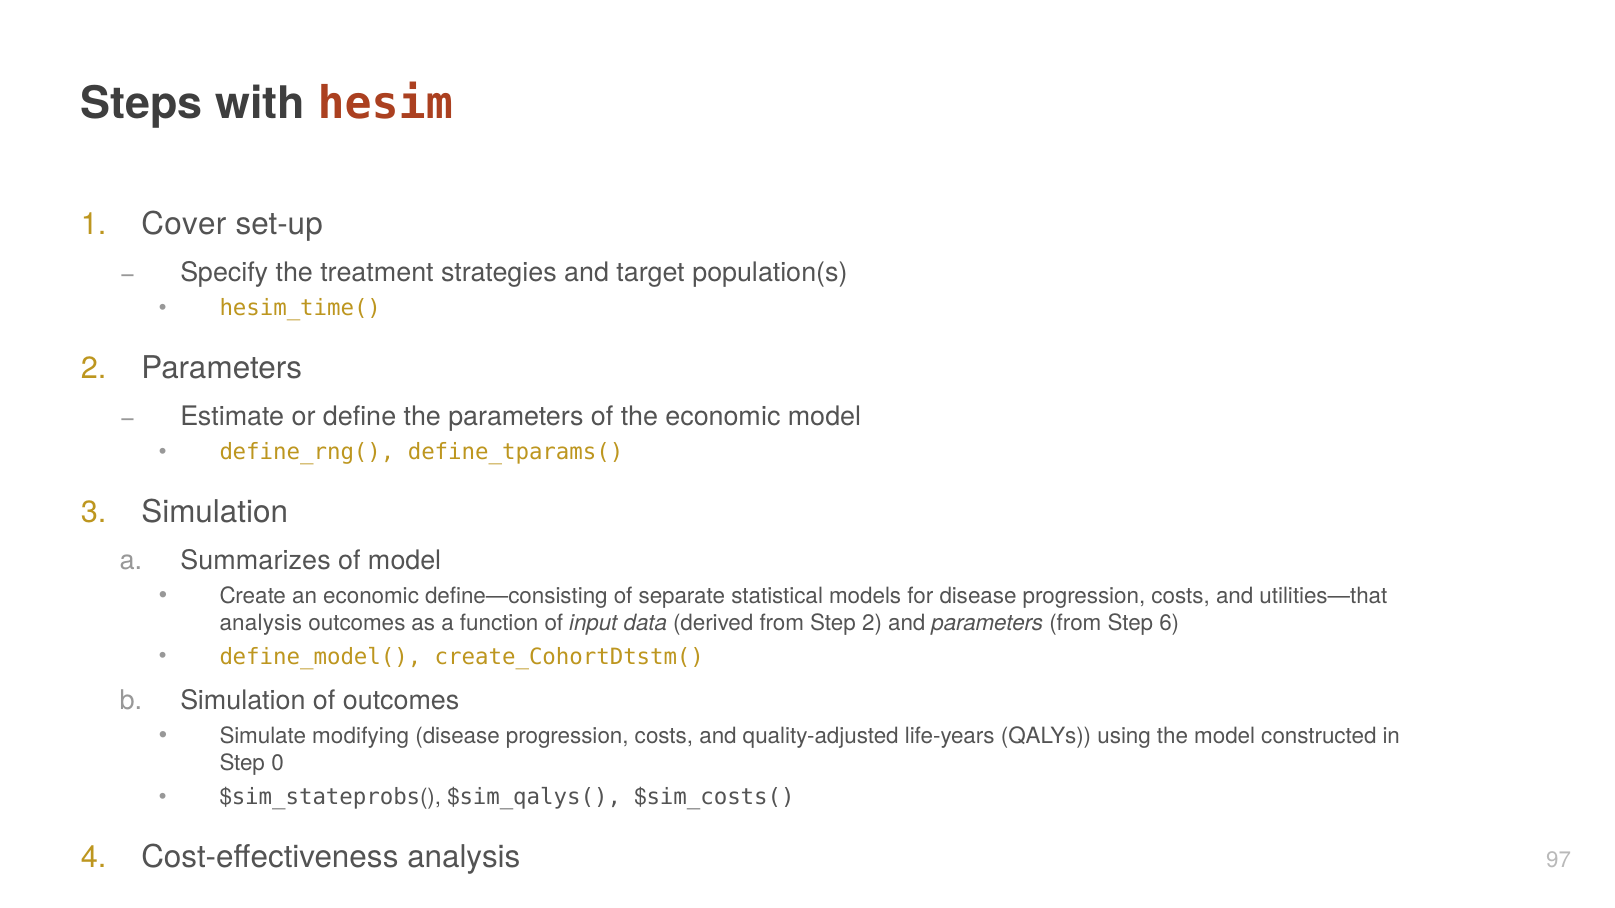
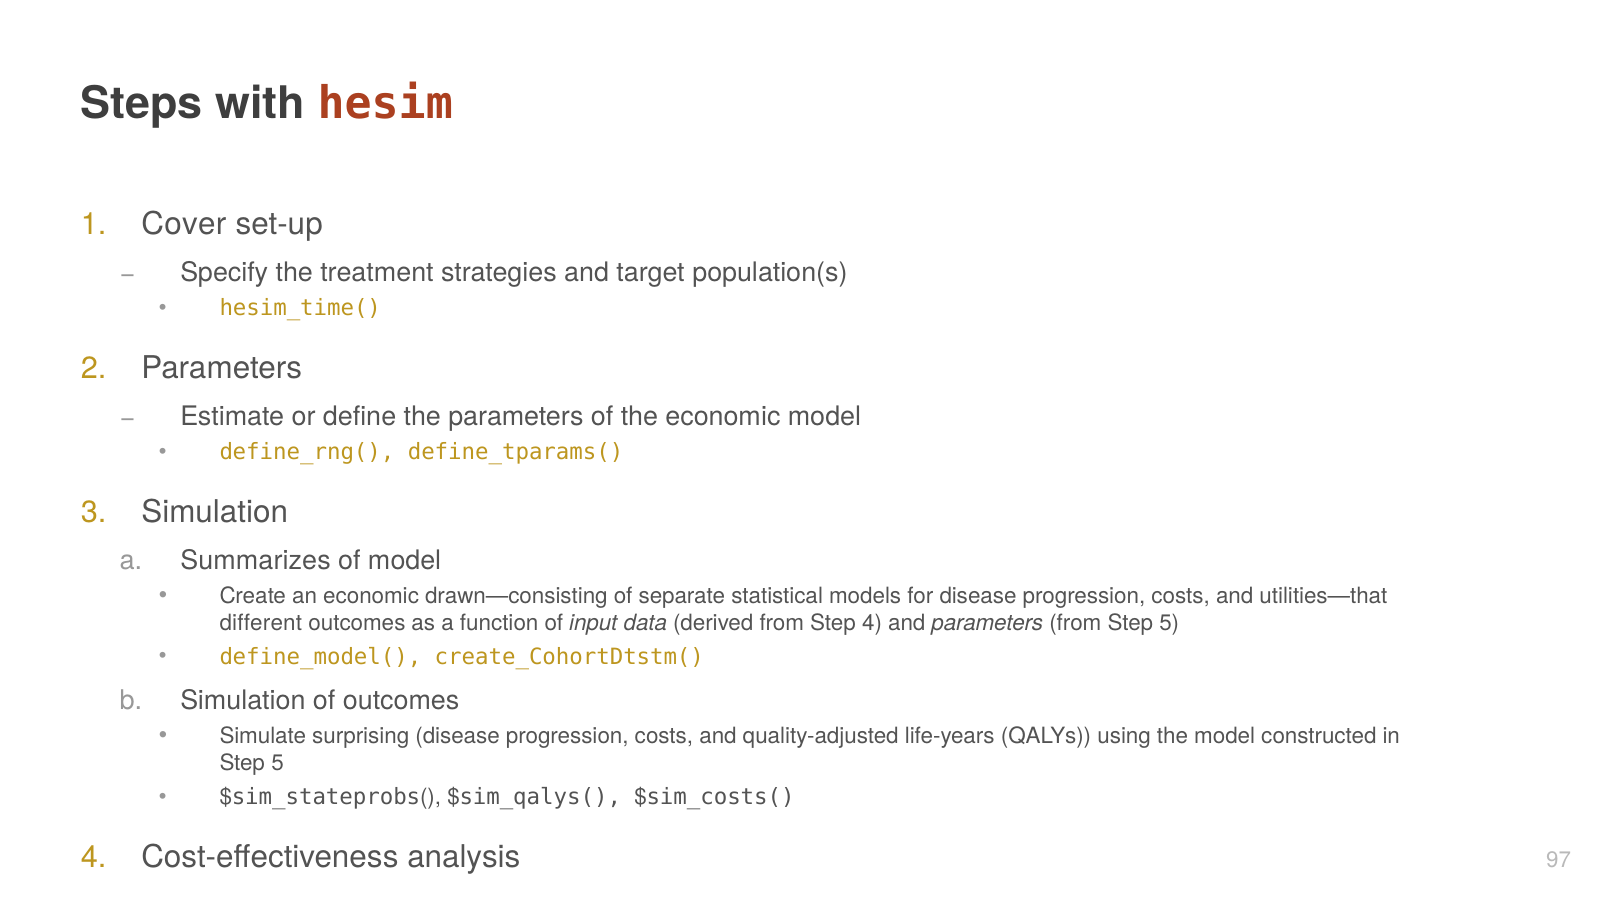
define—consisting: define—consisting -> drawn—consisting
analysis at (261, 624): analysis -> different
Step 2: 2 -> 4
from Step 6: 6 -> 5
modifying: modifying -> surprising
0 at (278, 764): 0 -> 5
